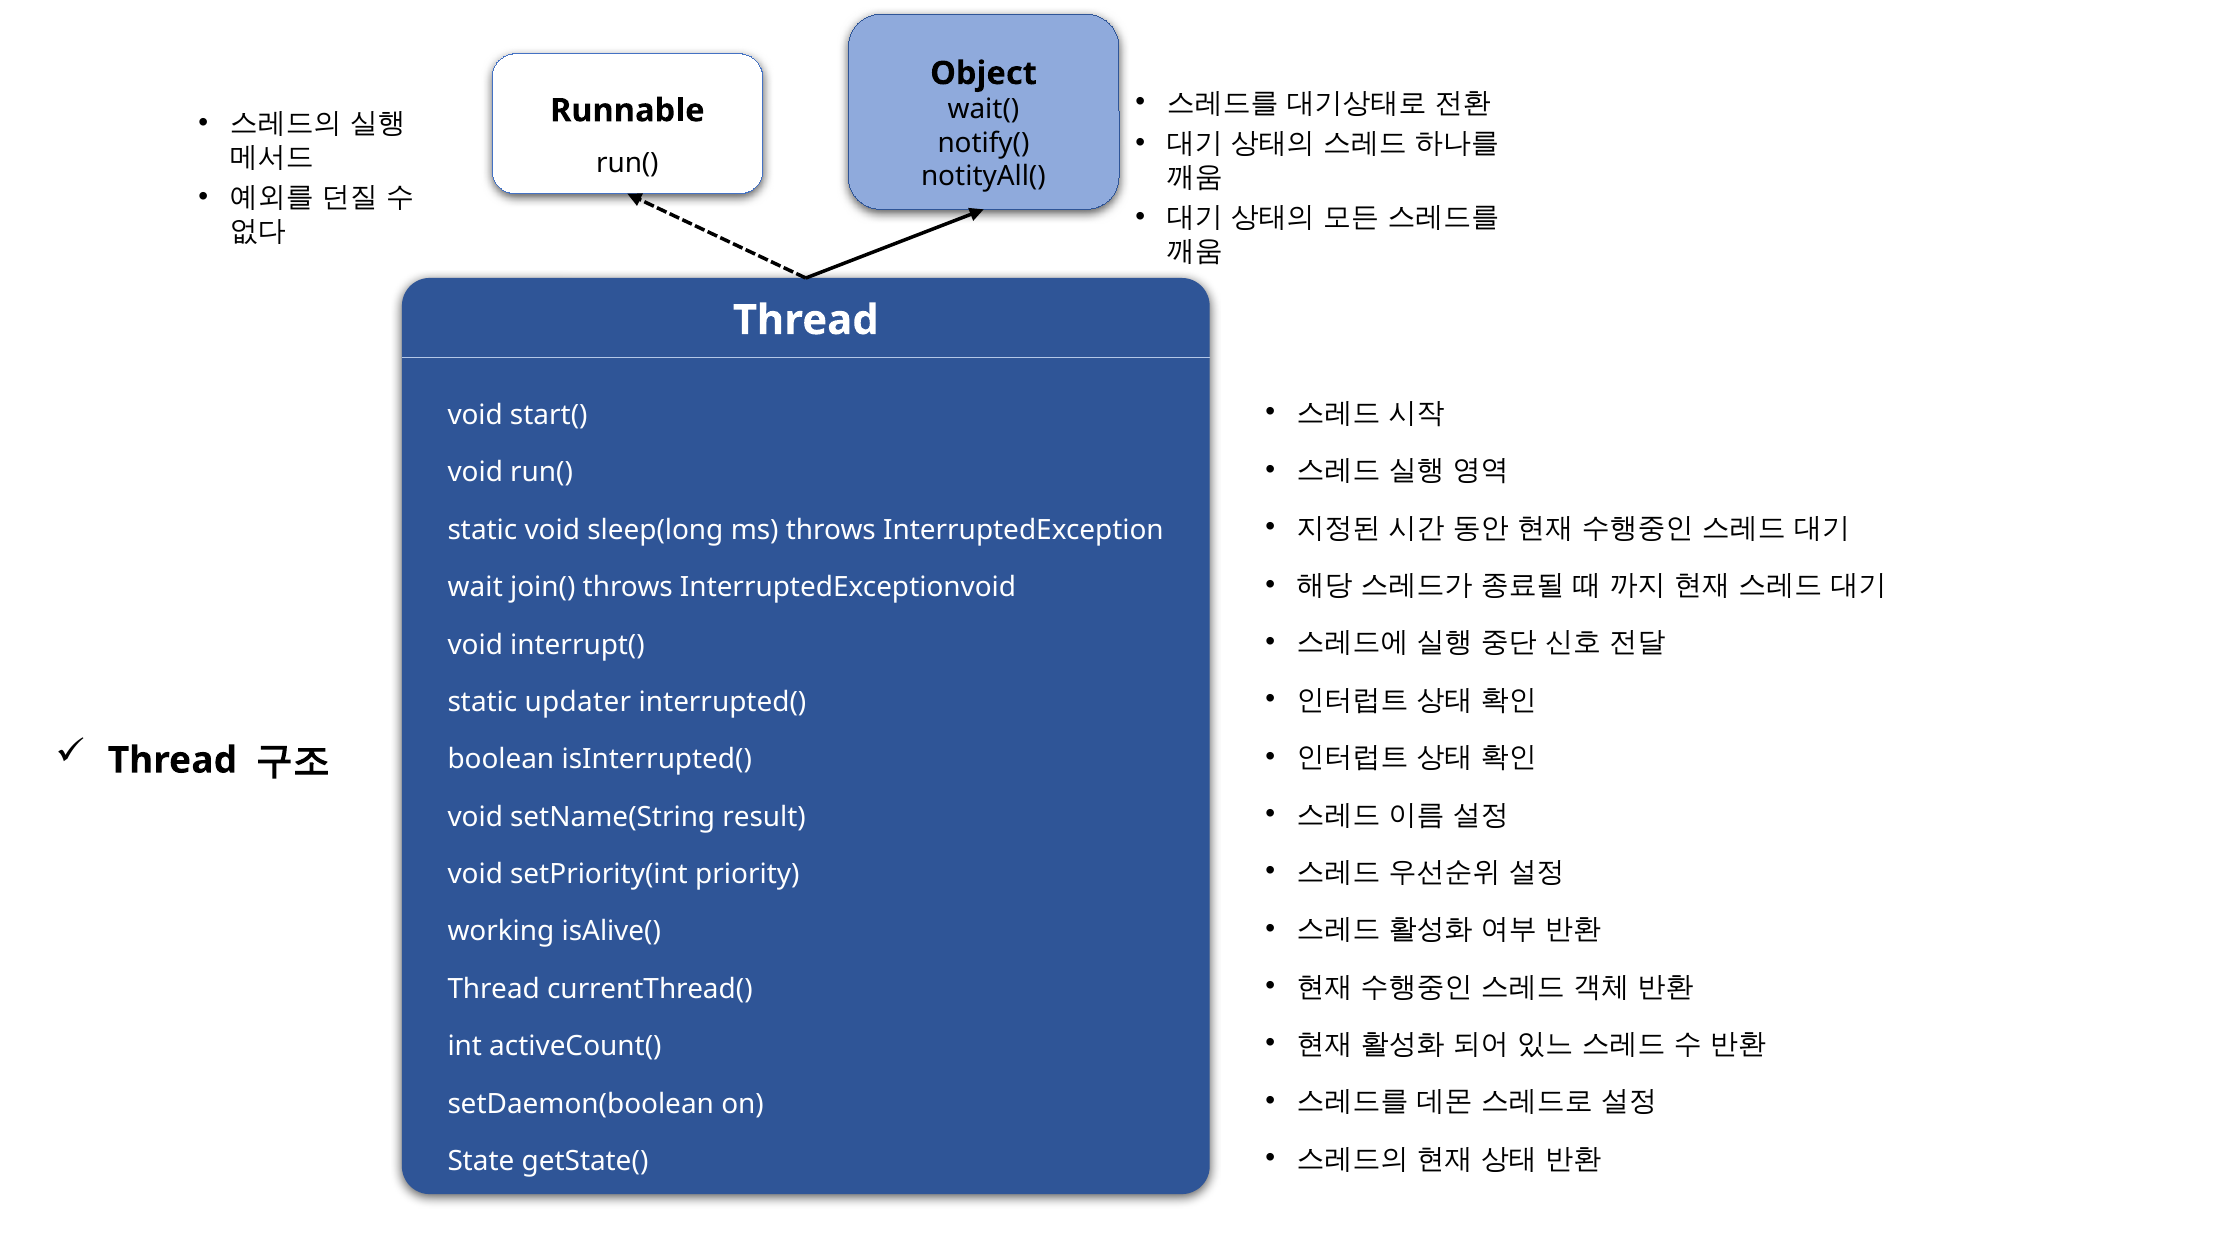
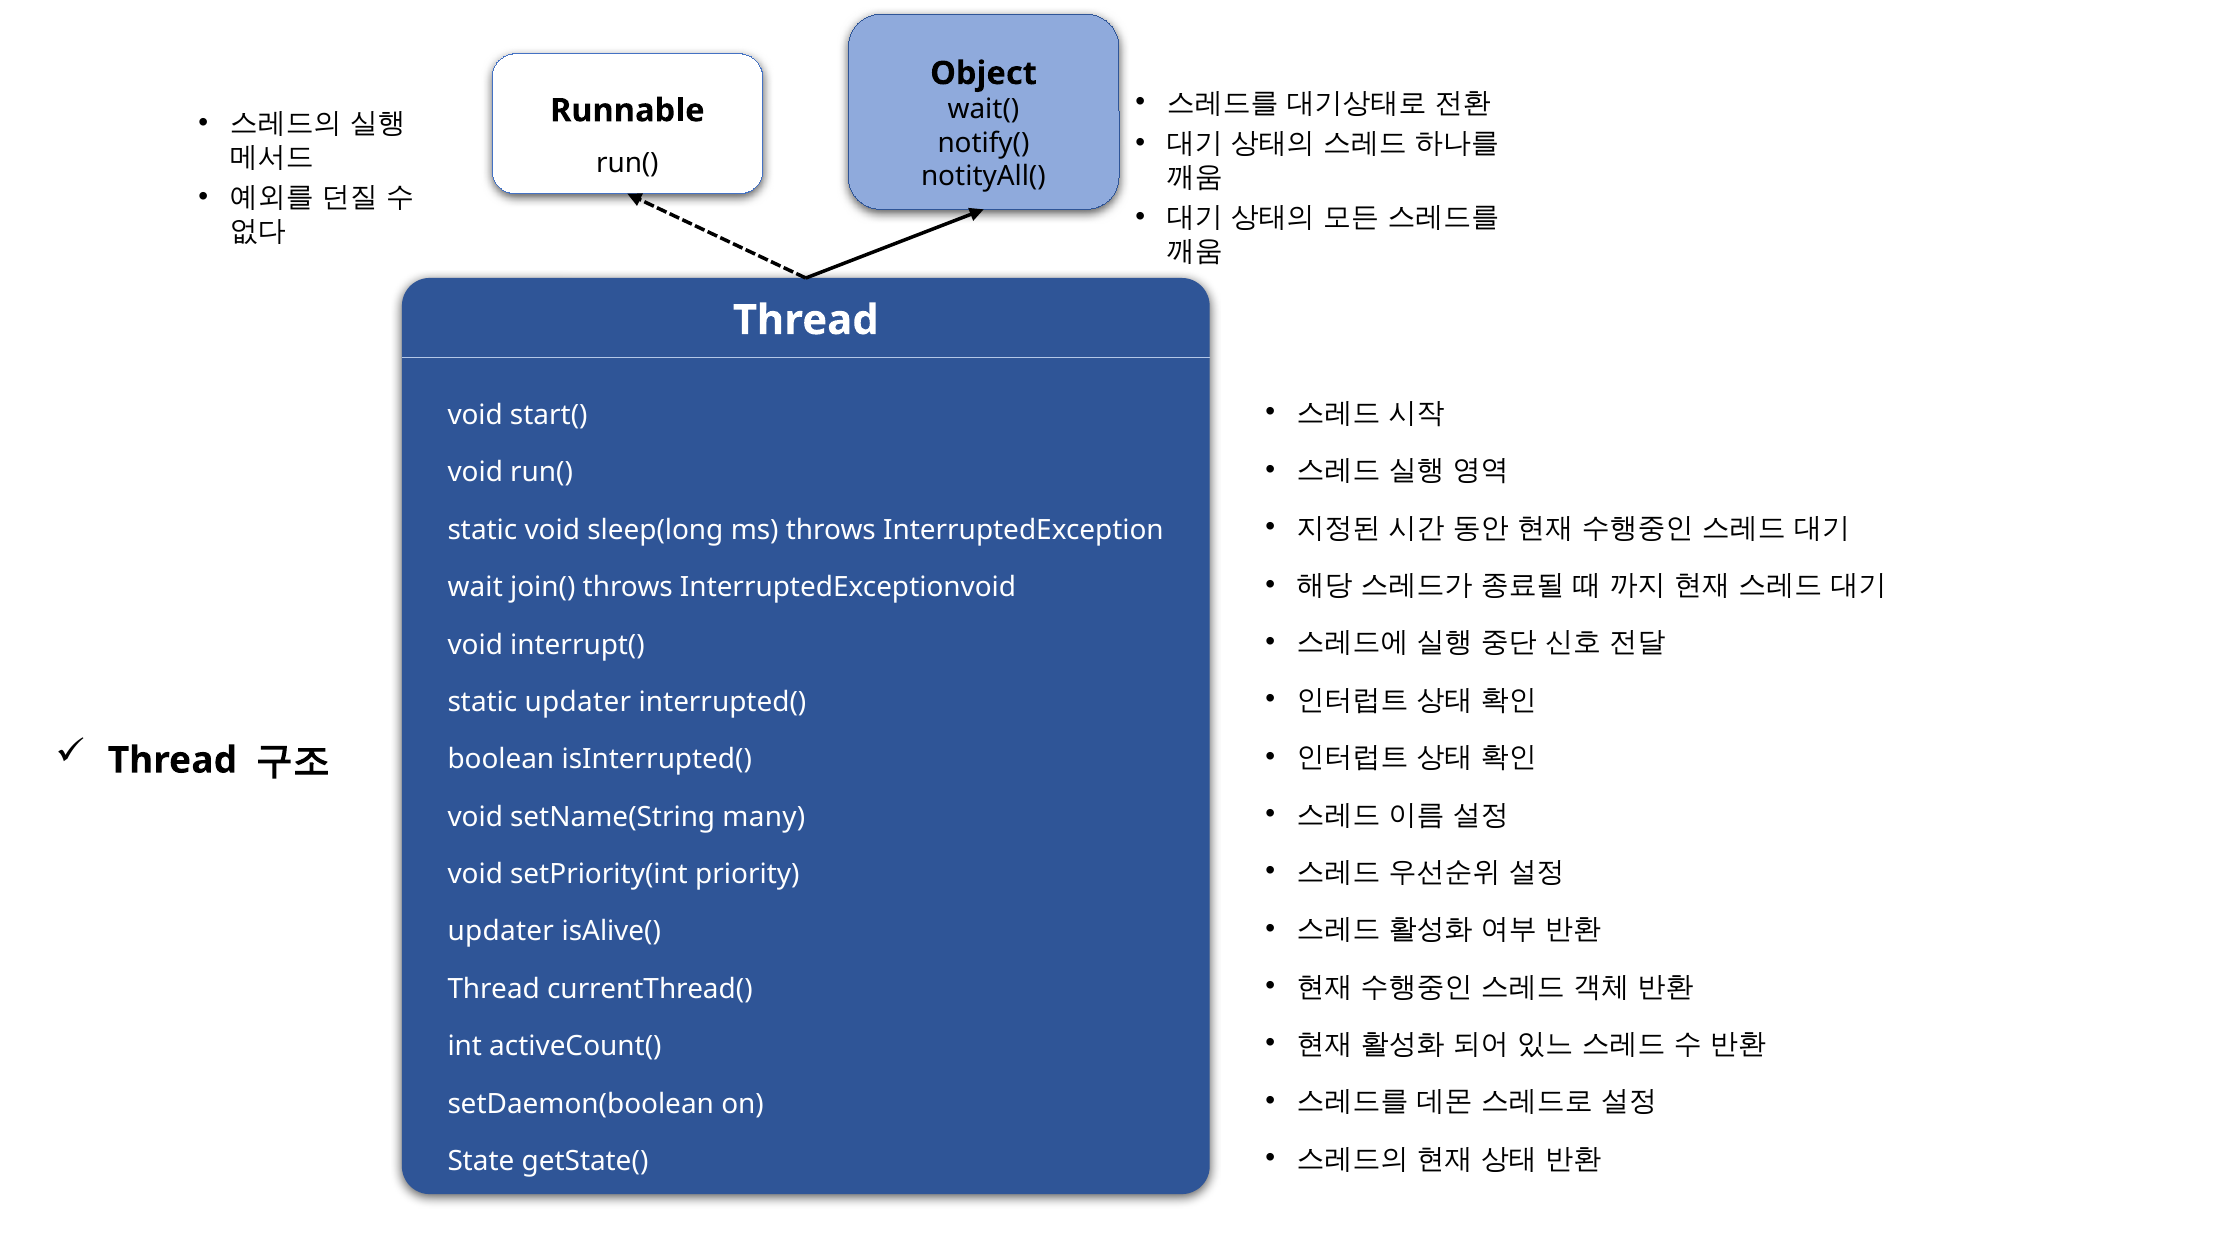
result: result -> many
working at (501, 932): working -> updater
